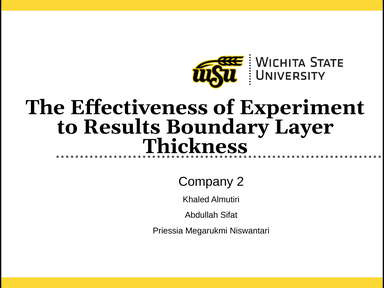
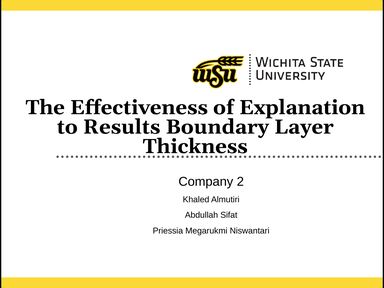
Experiment: Experiment -> Explanation
